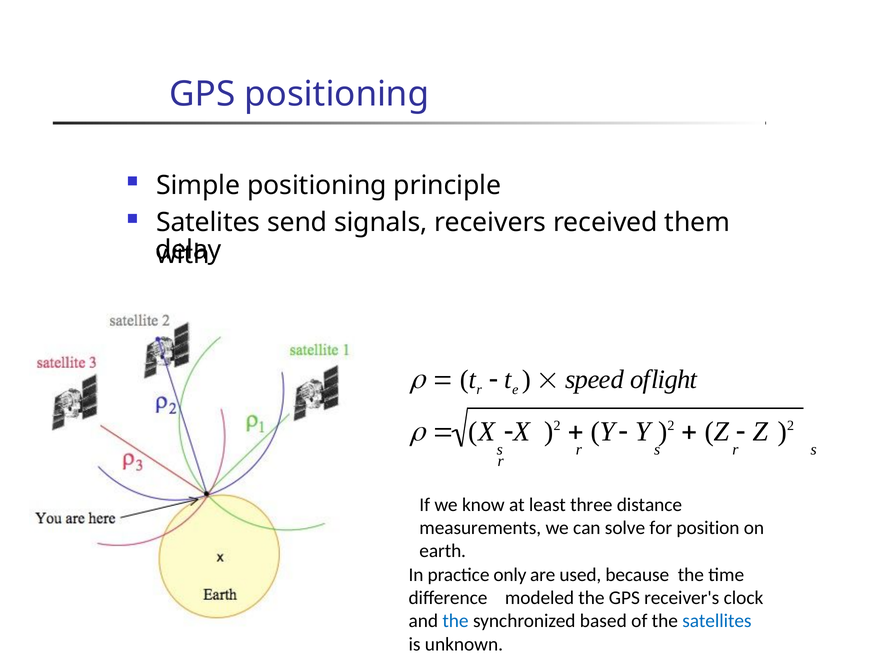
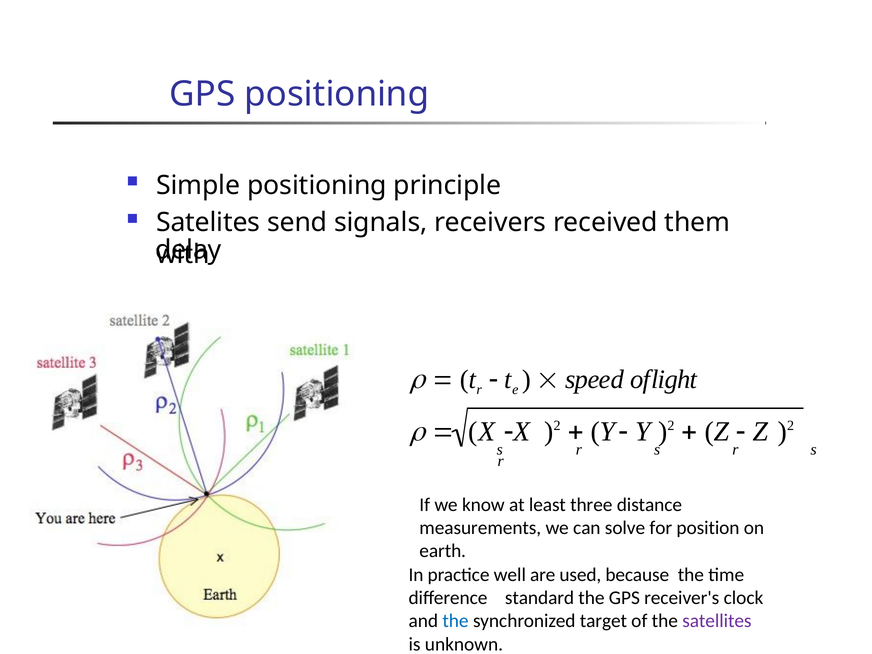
only: only -> well
modeled: modeled -> standard
based: based -> target
satellites colour: blue -> purple
